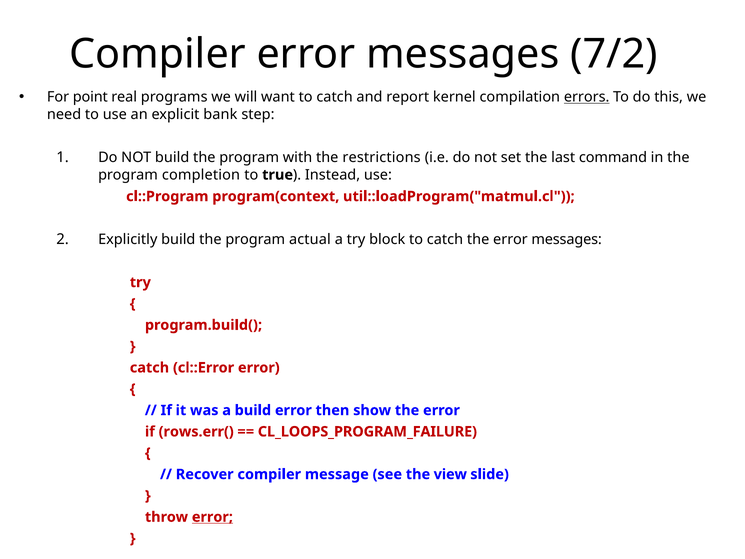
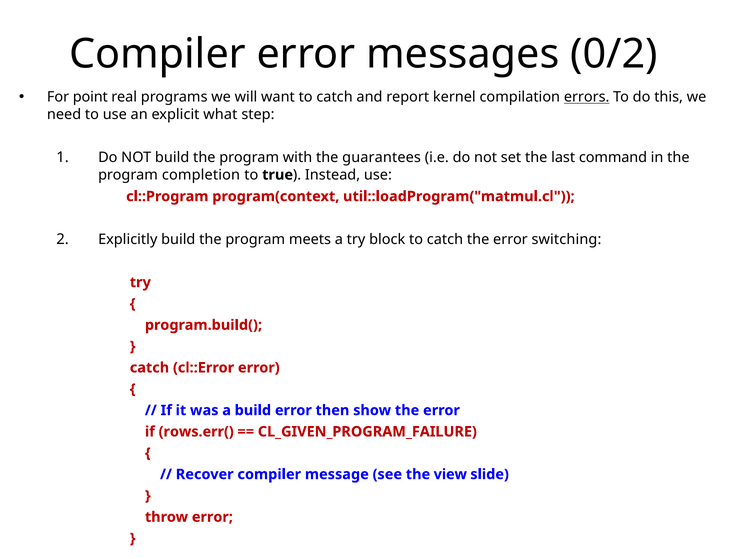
7/2: 7/2 -> 0/2
bank: bank -> what
restrictions: restrictions -> guarantees
actual: actual -> meets
the error messages: messages -> switching
CL_LOOPS_PROGRAM_FAILURE: CL_LOOPS_PROGRAM_FAILURE -> CL_GIVEN_PROGRAM_FAILURE
error at (212, 517) underline: present -> none
